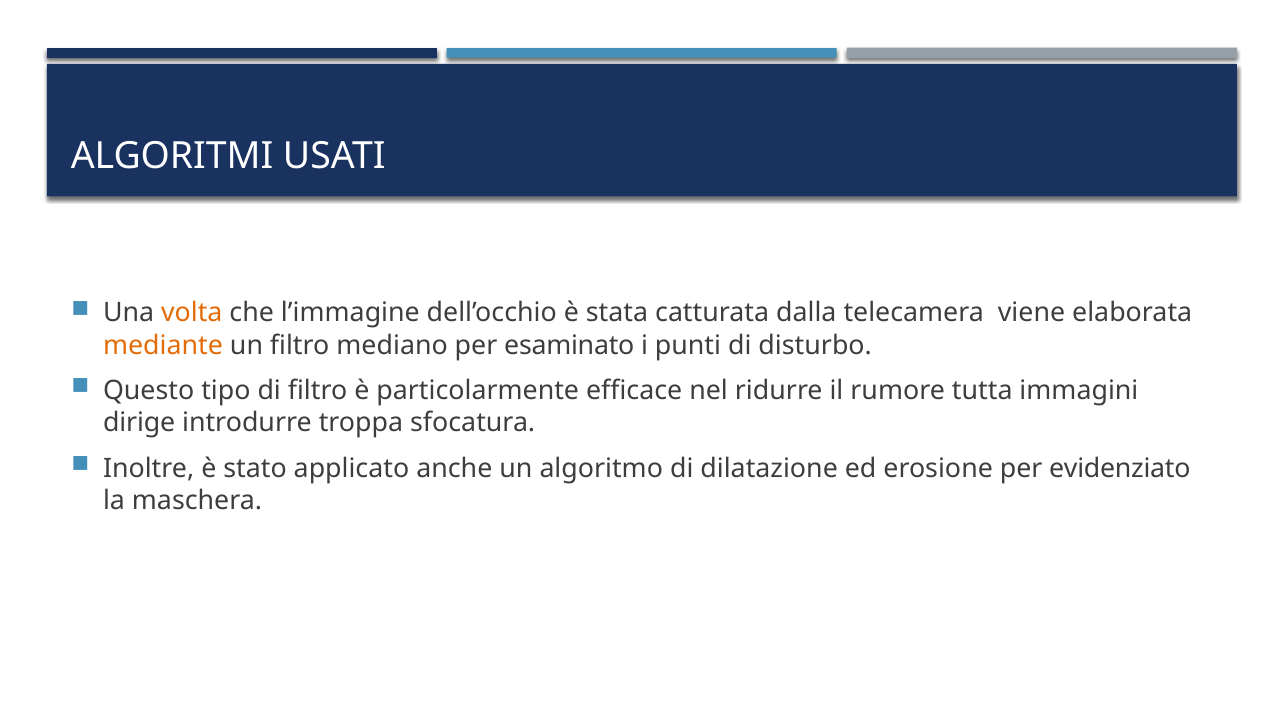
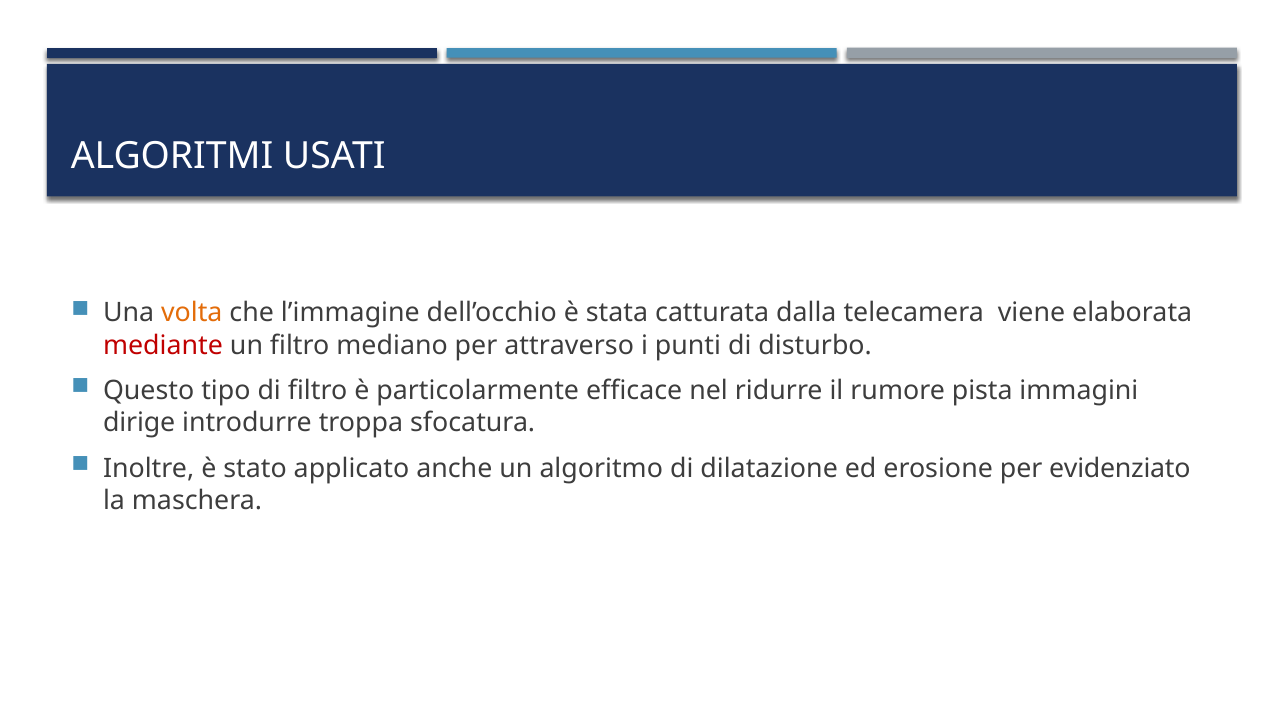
mediante colour: orange -> red
esaminato: esaminato -> attraverso
tutta: tutta -> pista
